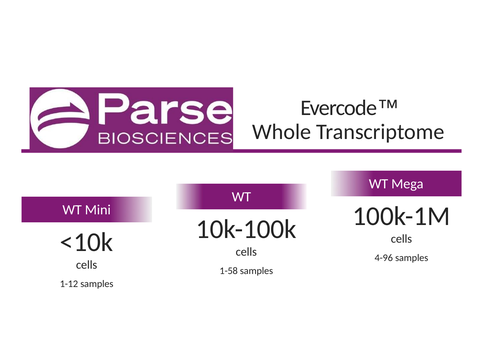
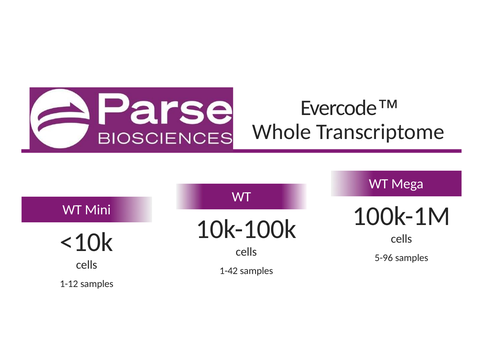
4-96: 4-96 -> 5-96
1-58: 1-58 -> 1-42
